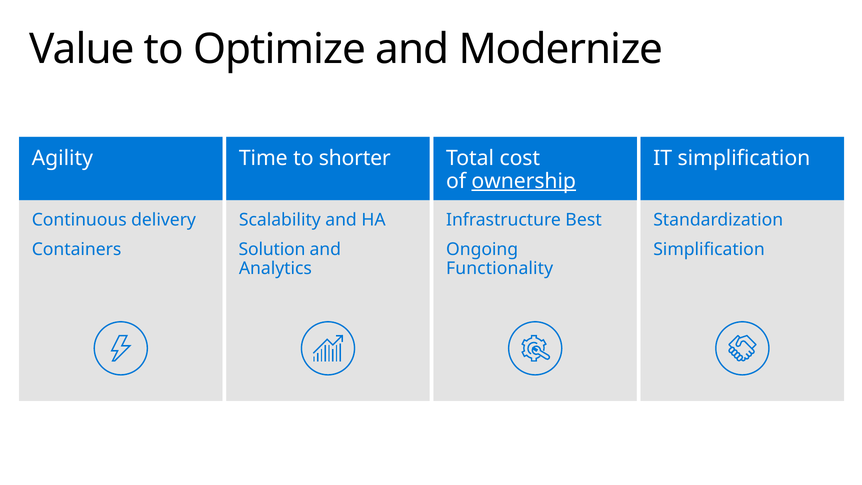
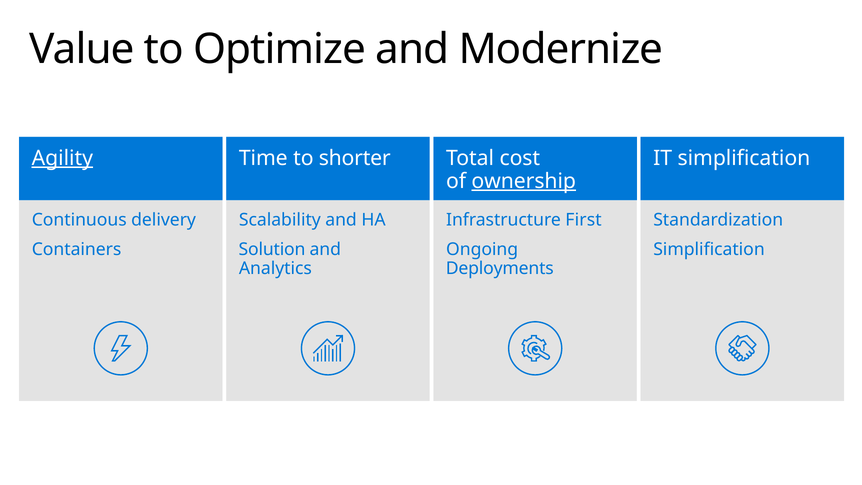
Agility underline: none -> present
Best: Best -> First
Functionality: Functionality -> Deployments
